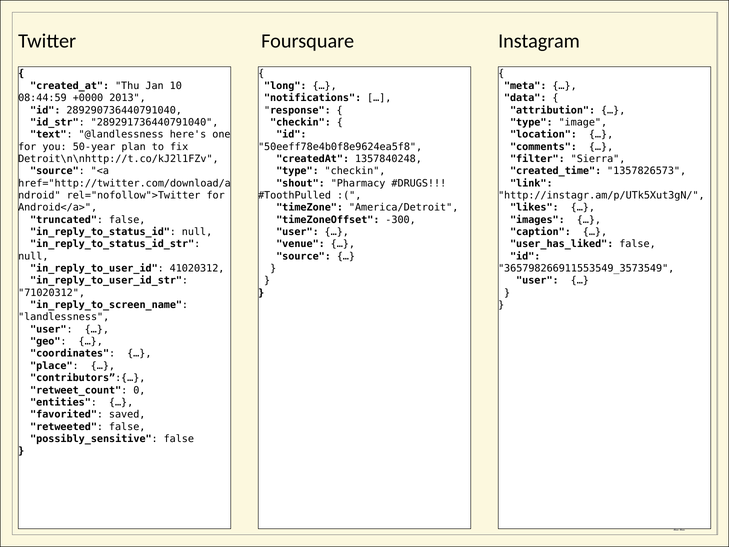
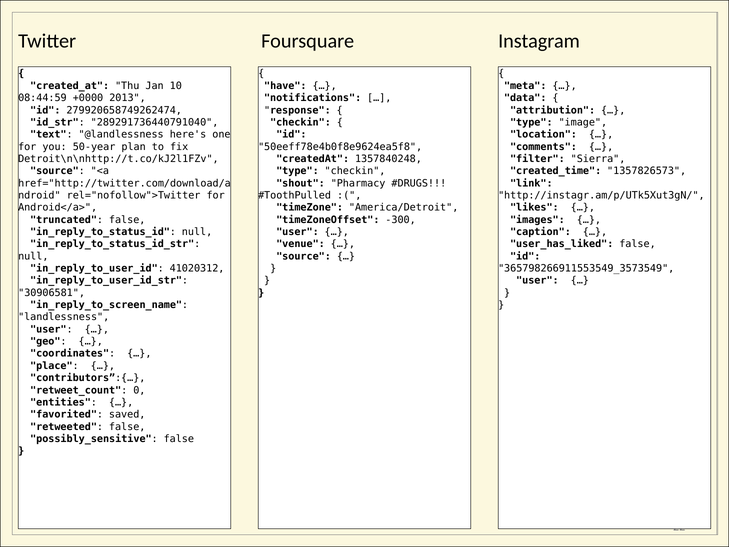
long: long -> have
289290736440791040: 289290736440791040 -> 279920658749262474
71020312: 71020312 -> 30906581
